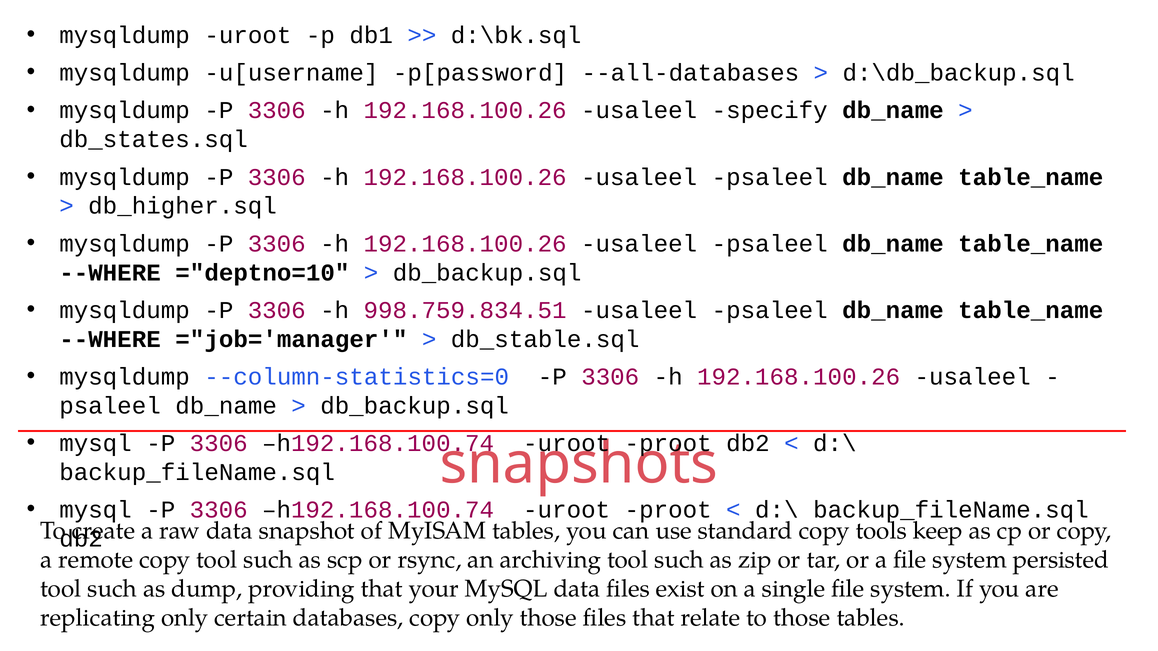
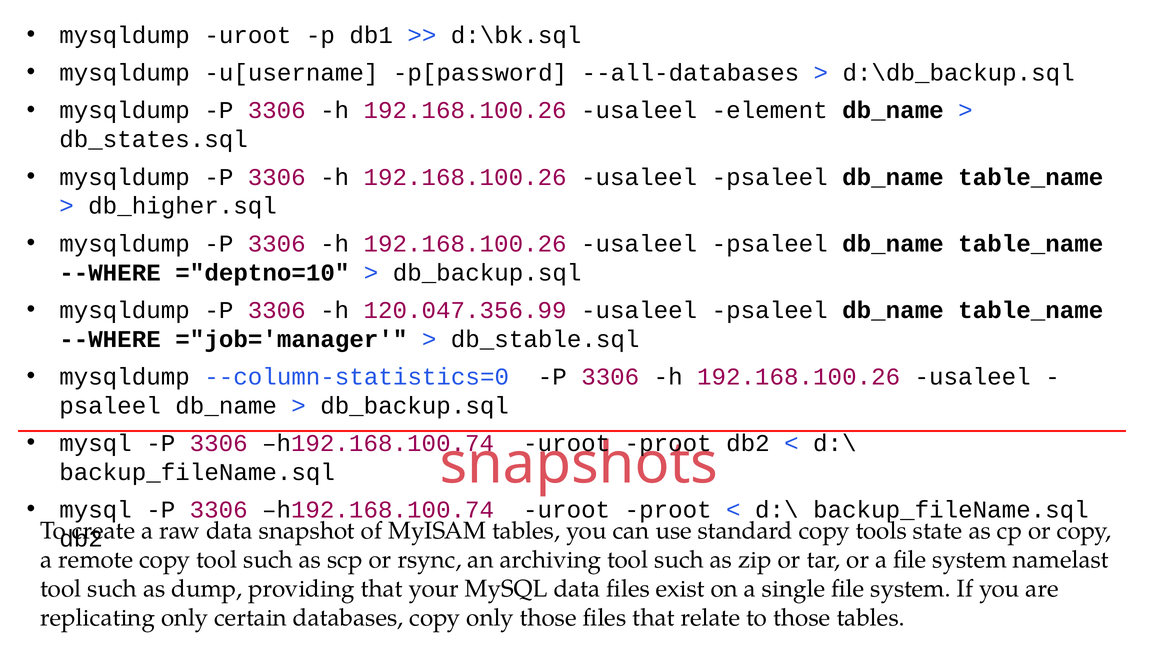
specify: specify -> element
998.759.834.51: 998.759.834.51 -> 120.047.356.99
keep: keep -> state
persisted: persisted -> namelast
